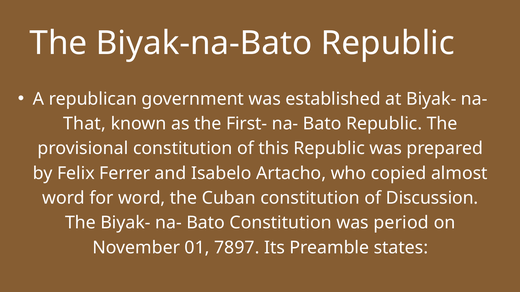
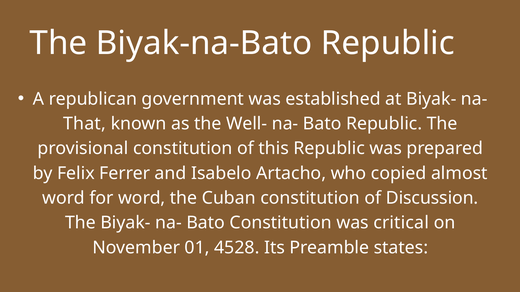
First-: First- -> Well-
period: period -> critical
7897: 7897 -> 4528
